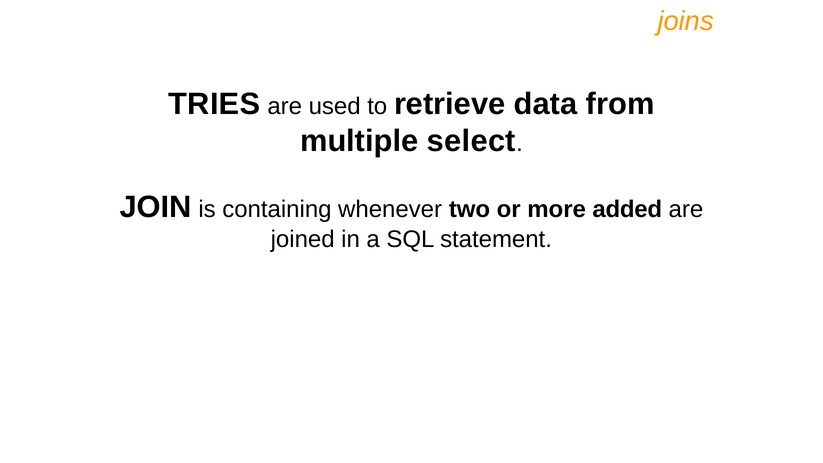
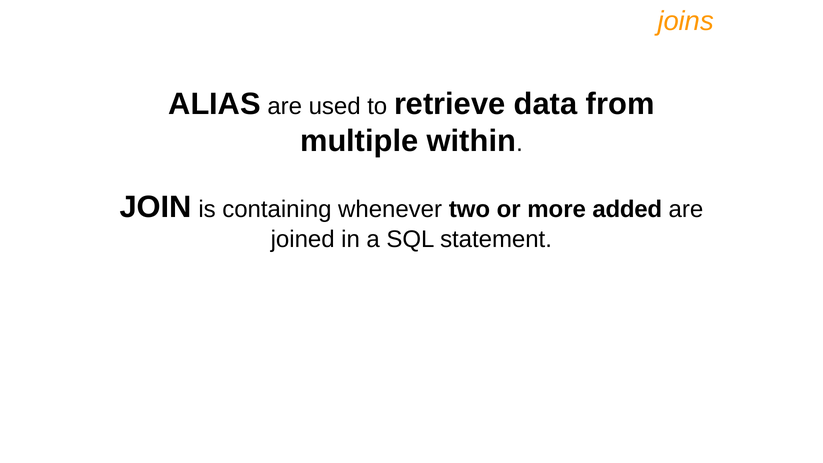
TRIES: TRIES -> ALIAS
select: select -> within
